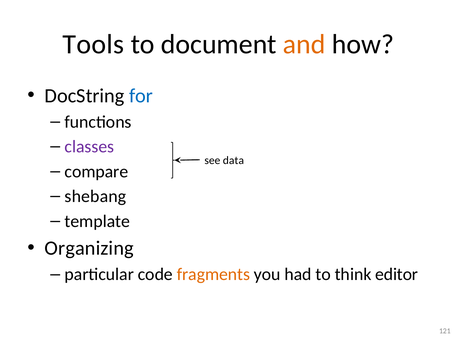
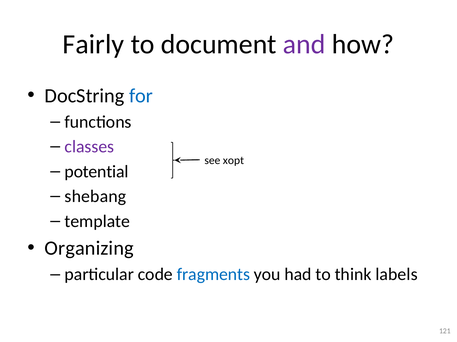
Tools: Tools -> Fairly
and colour: orange -> purple
data: data -> xopt
compare: compare -> potential
fragments colour: orange -> blue
editor: editor -> labels
